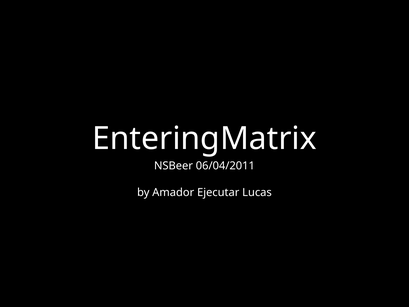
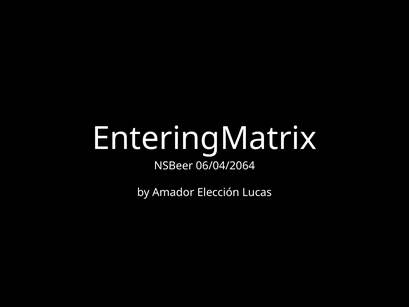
06/04/2011: 06/04/2011 -> 06/04/2064
Ejecutar: Ejecutar -> Elección
